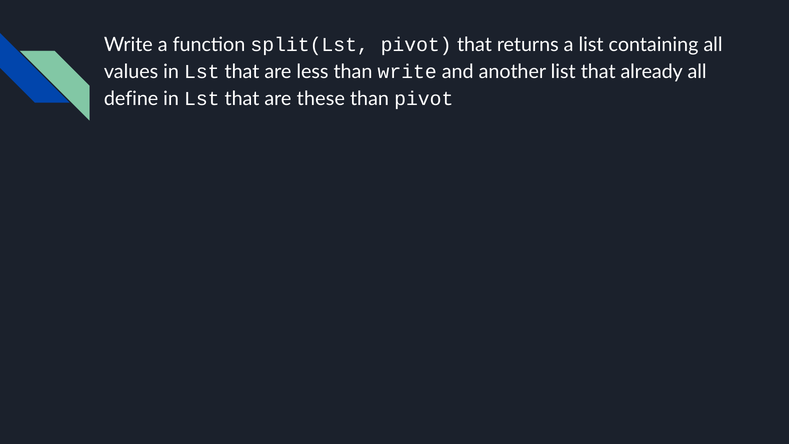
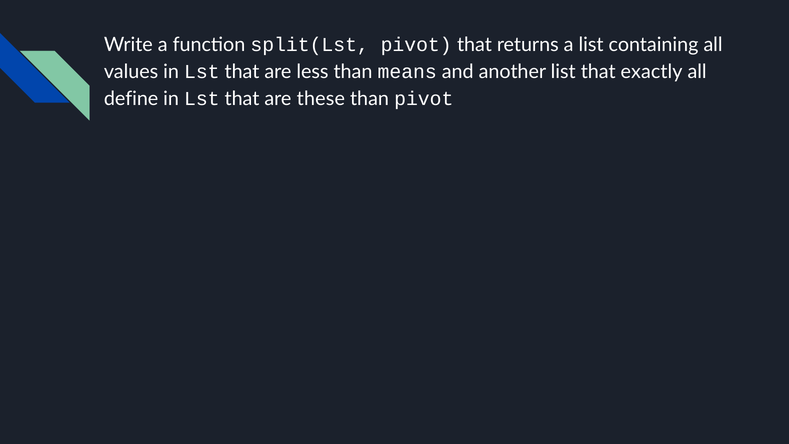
than write: write -> means
already: already -> exactly
